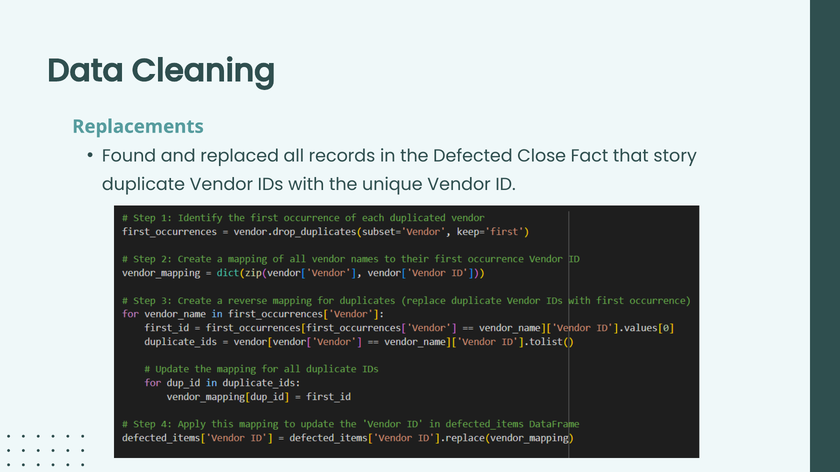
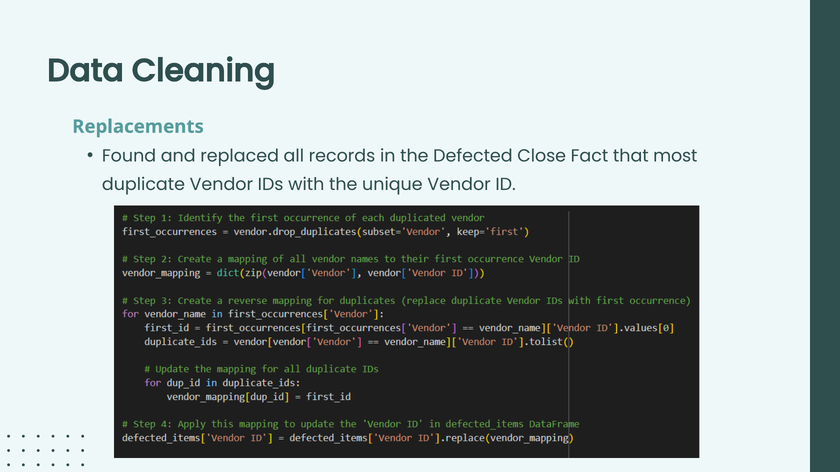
story: story -> most
